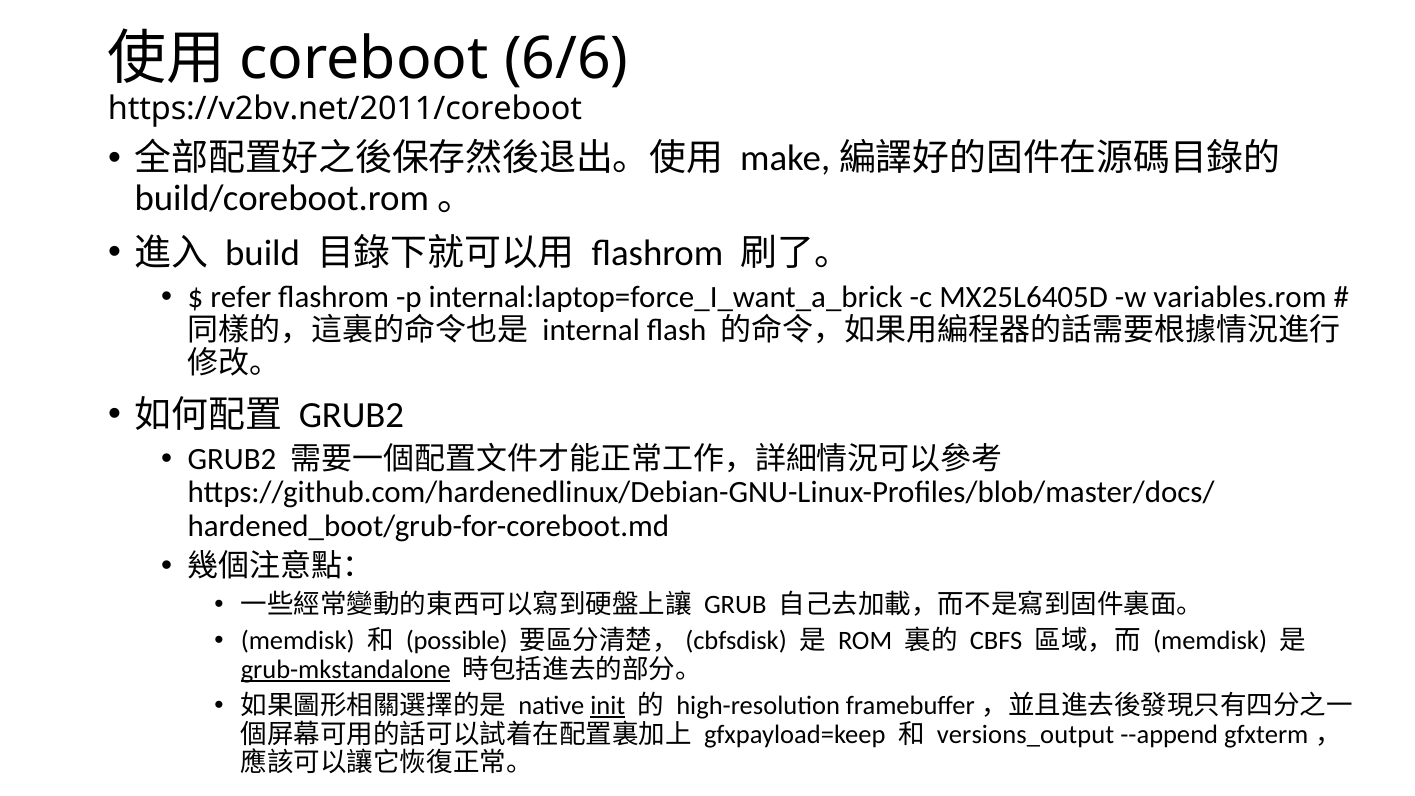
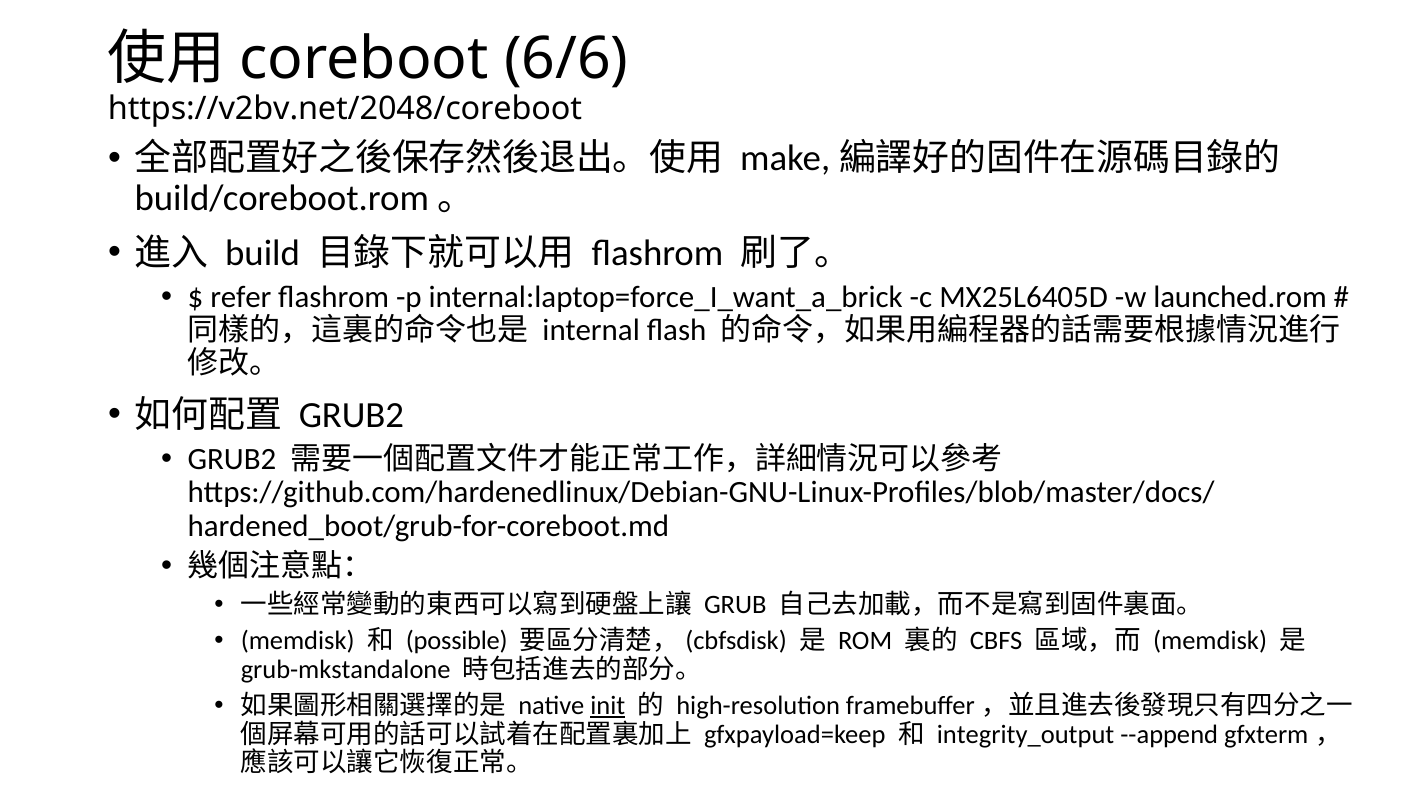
https://v2bv.net/2011/coreboot: https://v2bv.net/2011/coreboot -> https://v2bv.net/2048/coreboot
variables.rom: variables.rom -> launched.rom
grub-mkstandalone underline: present -> none
versions_output: versions_output -> integrity_output
